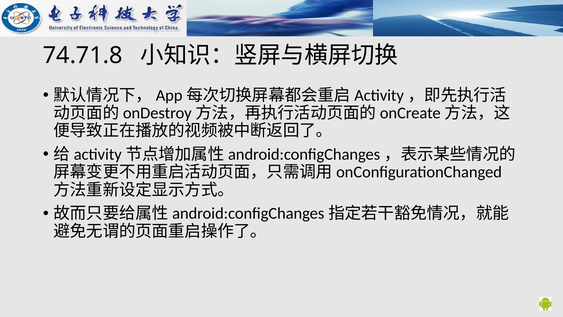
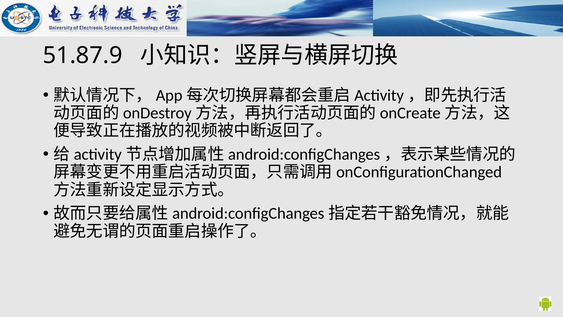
74.71.8: 74.71.8 -> 51.87.9
